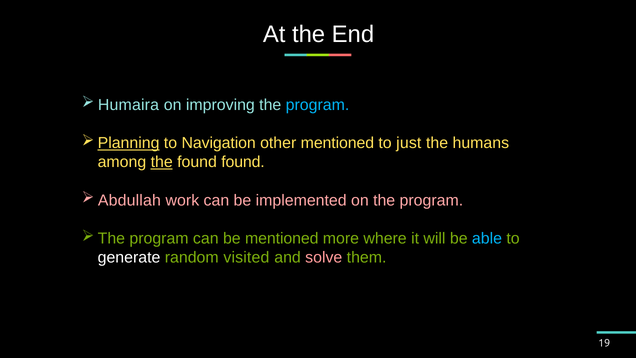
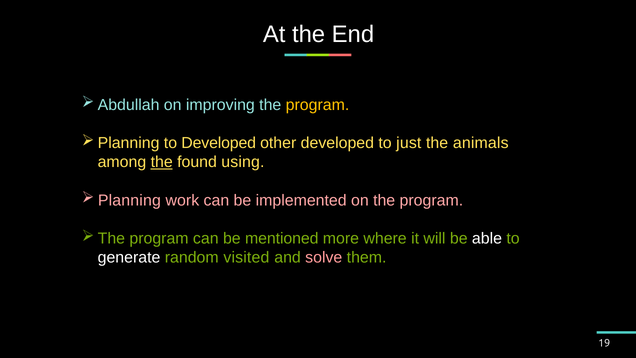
Humaira: Humaira -> Abdullah
program at (318, 105) colour: light blue -> yellow
Planning at (129, 143) underline: present -> none
to Navigation: Navigation -> Developed
other mentioned: mentioned -> developed
humans: humans -> animals
found found: found -> using
Abdullah at (129, 200): Abdullah -> Planning
able colour: light blue -> white
